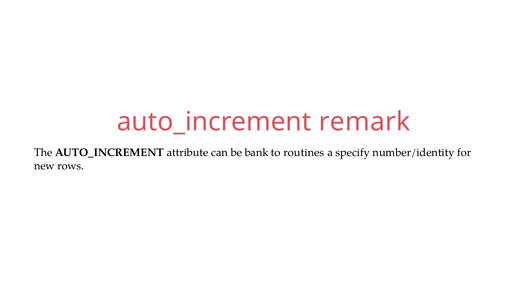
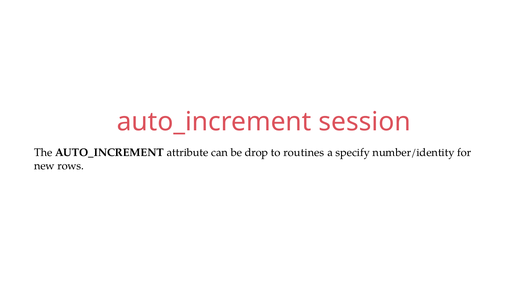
remark: remark -> session
bank: bank -> drop
